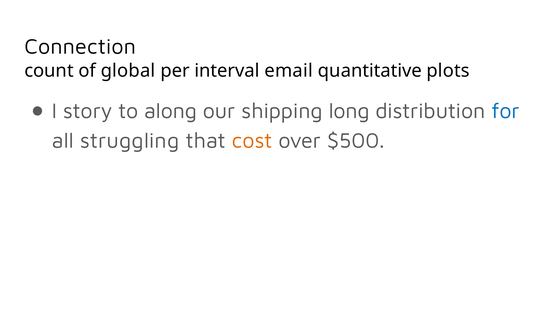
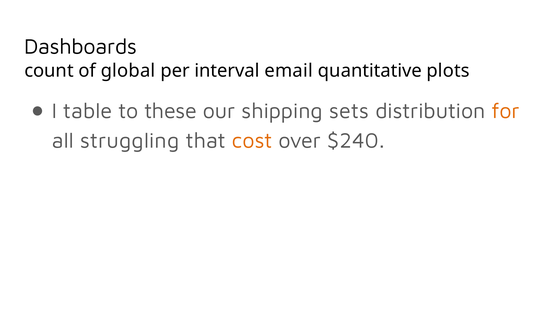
Connection: Connection -> Dashboards
story: story -> table
along: along -> these
long: long -> sets
for colour: blue -> orange
$500: $500 -> $240
